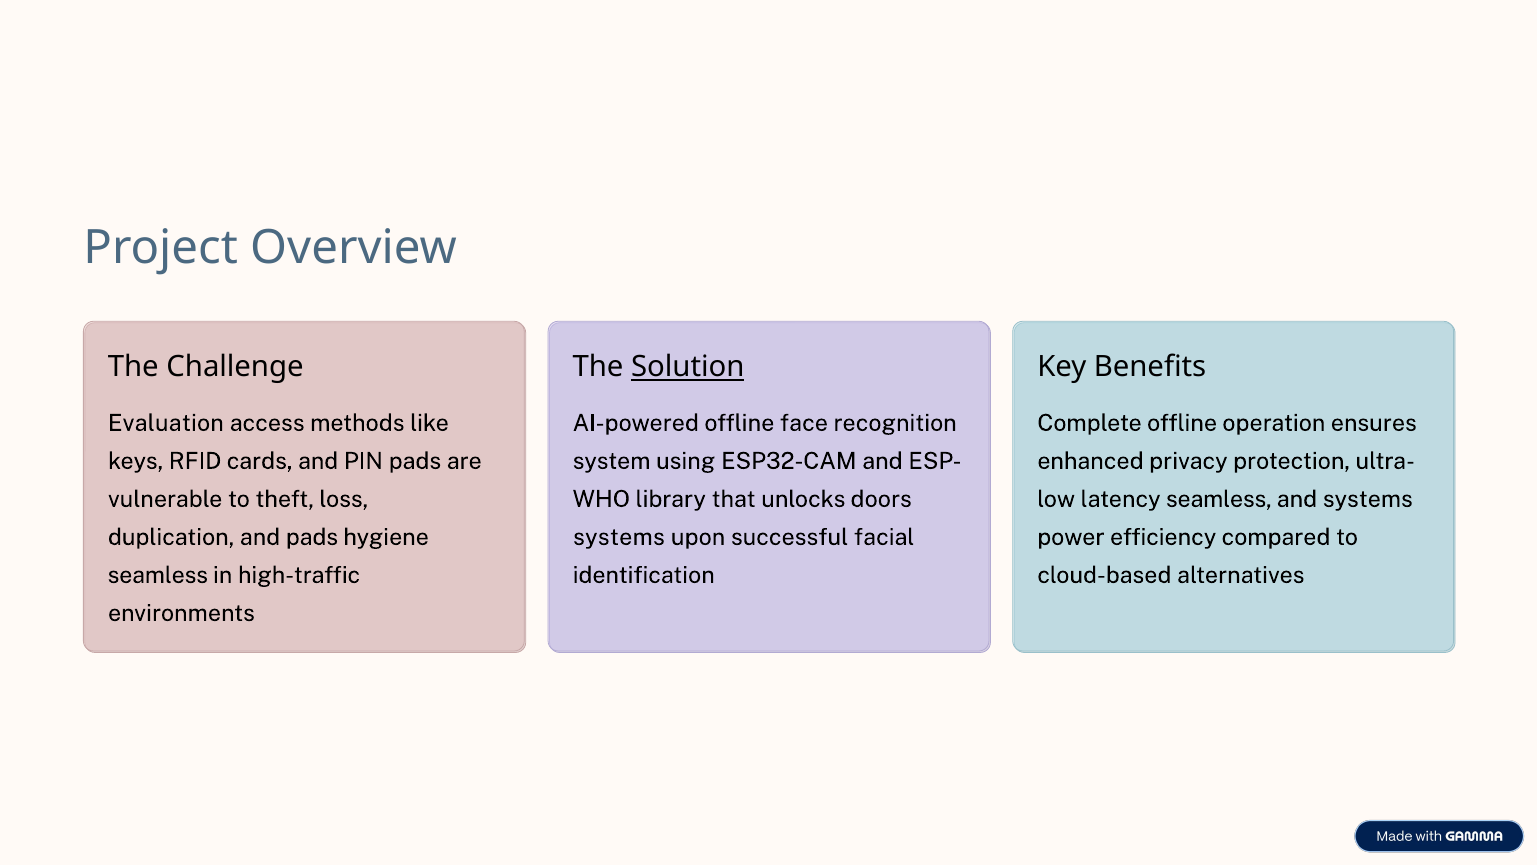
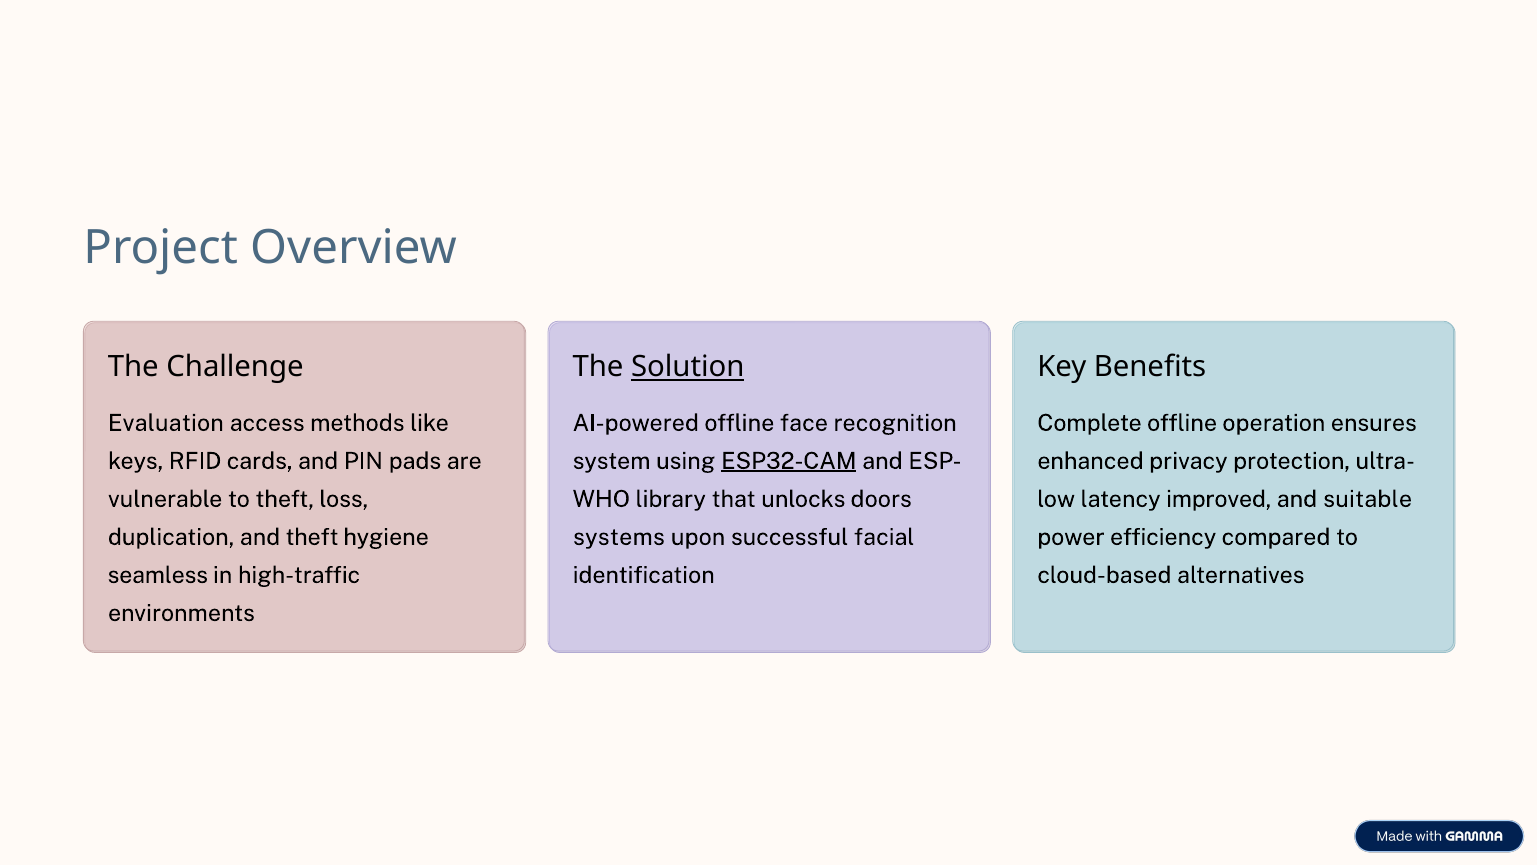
ESP32-CAM underline: none -> present
latency seamless: seamless -> improved
and systems: systems -> suitable
and pads: pads -> theft
